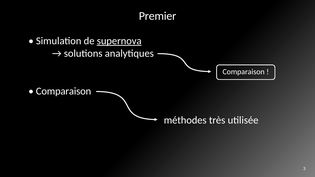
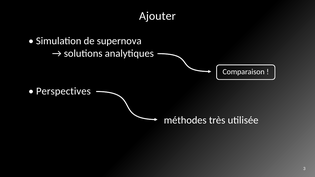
Premier: Premier -> Ajouter
supernova underline: present -> none
Comparaison at (64, 91): Comparaison -> Perspectives
